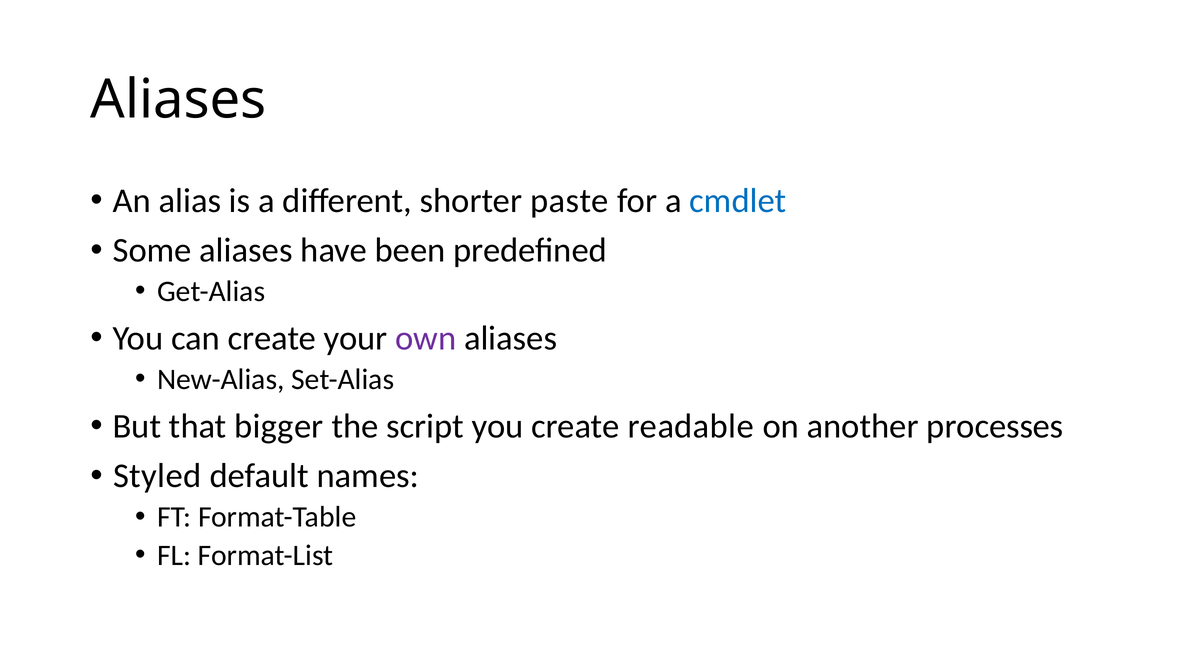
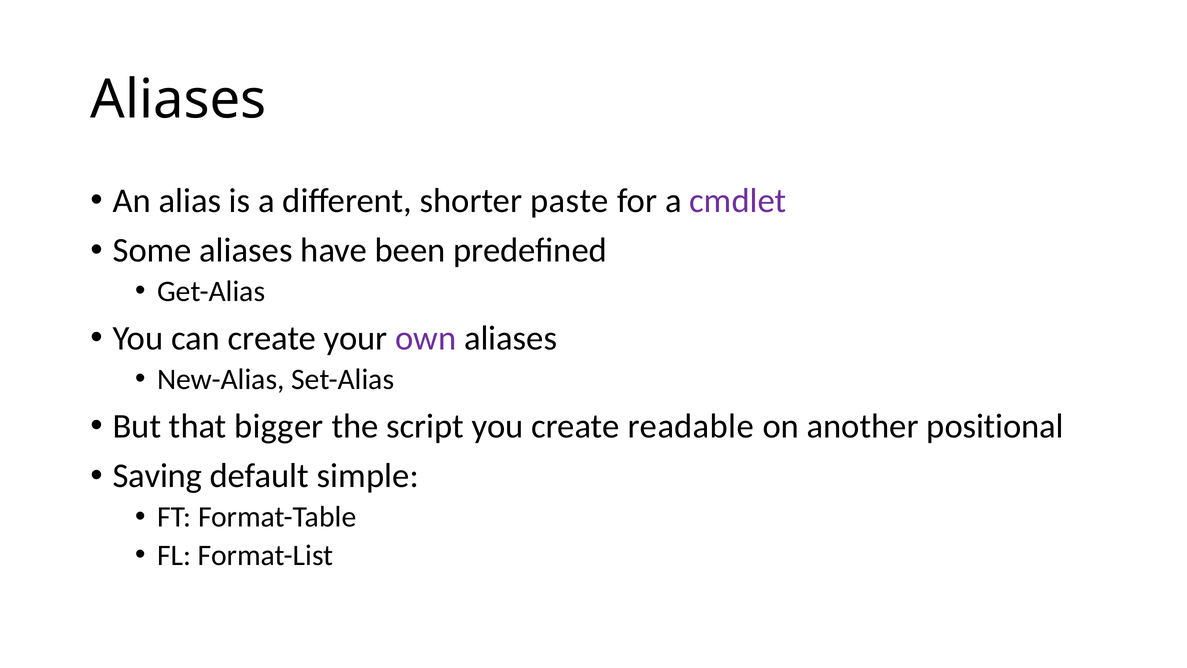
cmdlet colour: blue -> purple
processes: processes -> positional
Styled: Styled -> Saving
names: names -> simple
